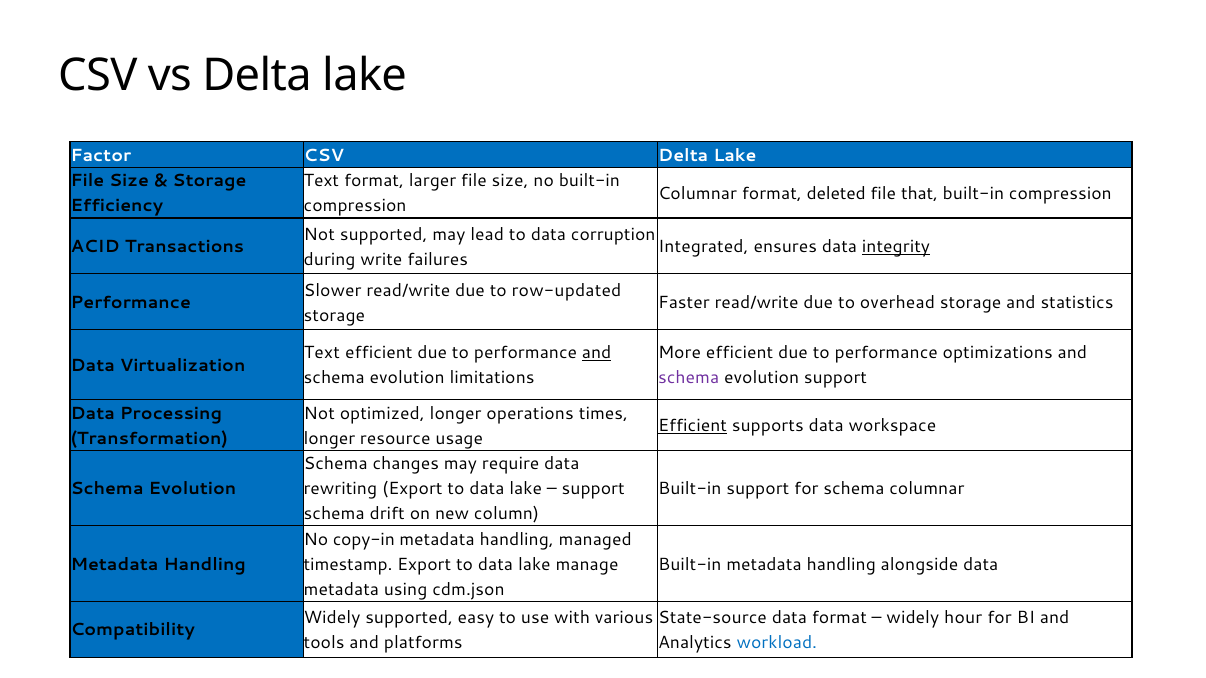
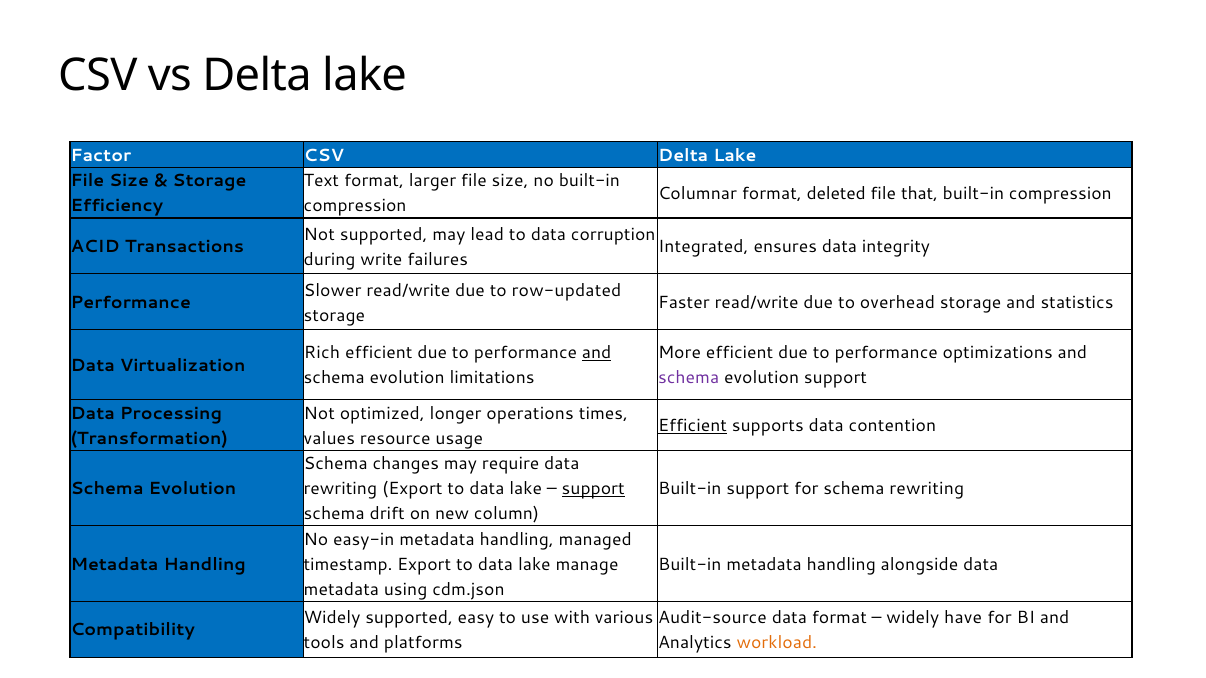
integrity underline: present -> none
Text at (322, 353): Text -> Rich
workspace: workspace -> contention
longer at (329, 438): longer -> values
support at (593, 489) underline: none -> present
schema columnar: columnar -> rewriting
copy-in: copy-in -> easy-in
State-source: State-source -> Audit-source
hour: hour -> have
workload colour: blue -> orange
